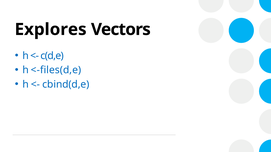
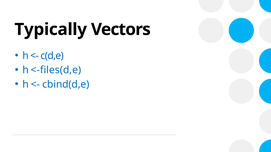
Explores: Explores -> Typically
